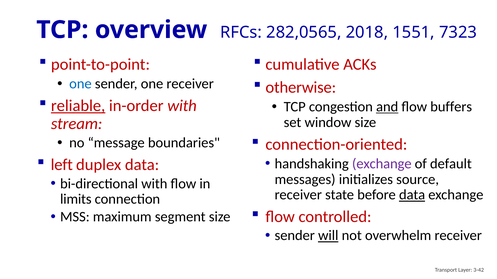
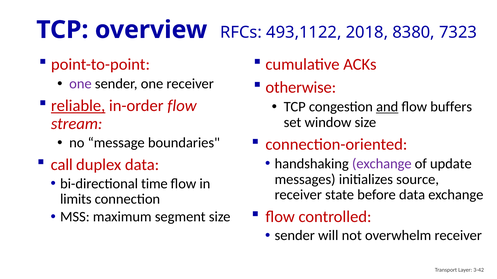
282,0565: 282,0565 -> 493,1122
1551: 1551 -> 8380
one at (80, 84) colour: blue -> purple
in-order with: with -> flow
left: left -> call
default: default -> update
bi-directional with: with -> time
data at (412, 195) underline: present -> none
will underline: present -> none
